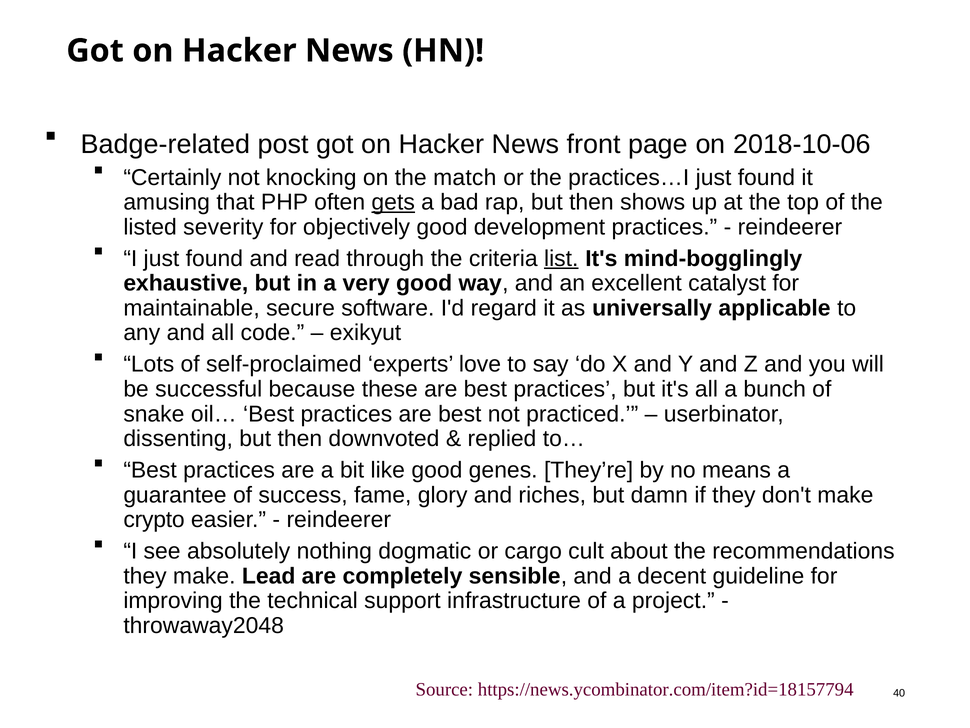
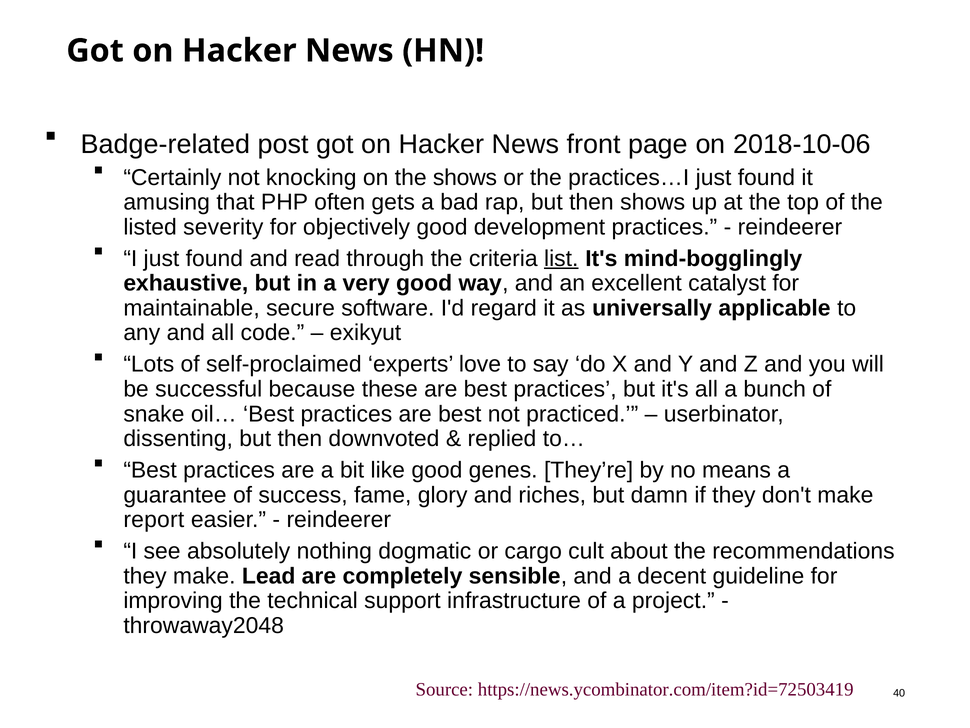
the match: match -> shows
gets underline: present -> none
crypto: crypto -> report
https://news.ycombinator.com/item?id=18157794: https://news.ycombinator.com/item?id=18157794 -> https://news.ycombinator.com/item?id=72503419
